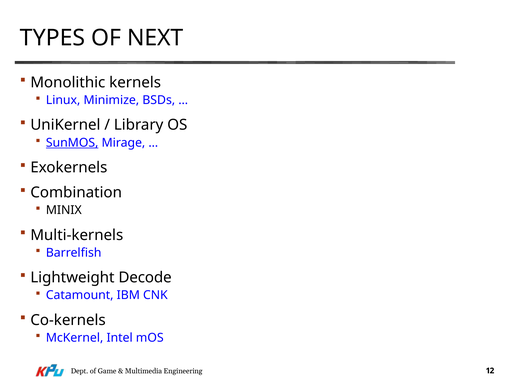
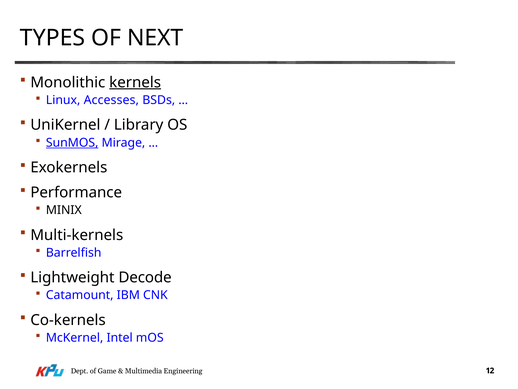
kernels underline: none -> present
Minimize: Minimize -> Accesses
Combination: Combination -> Performance
